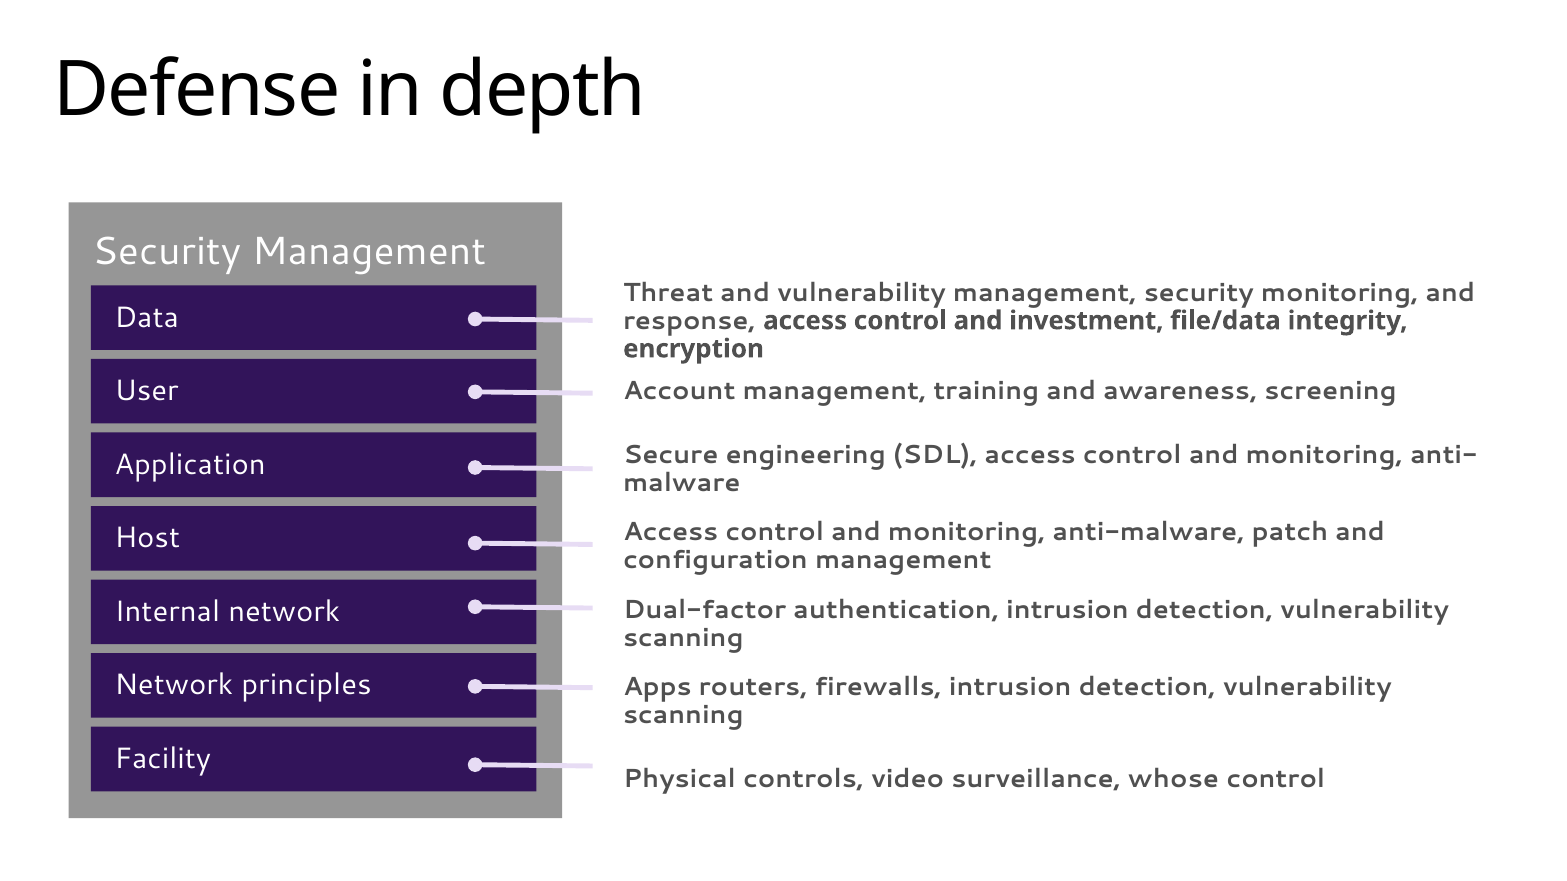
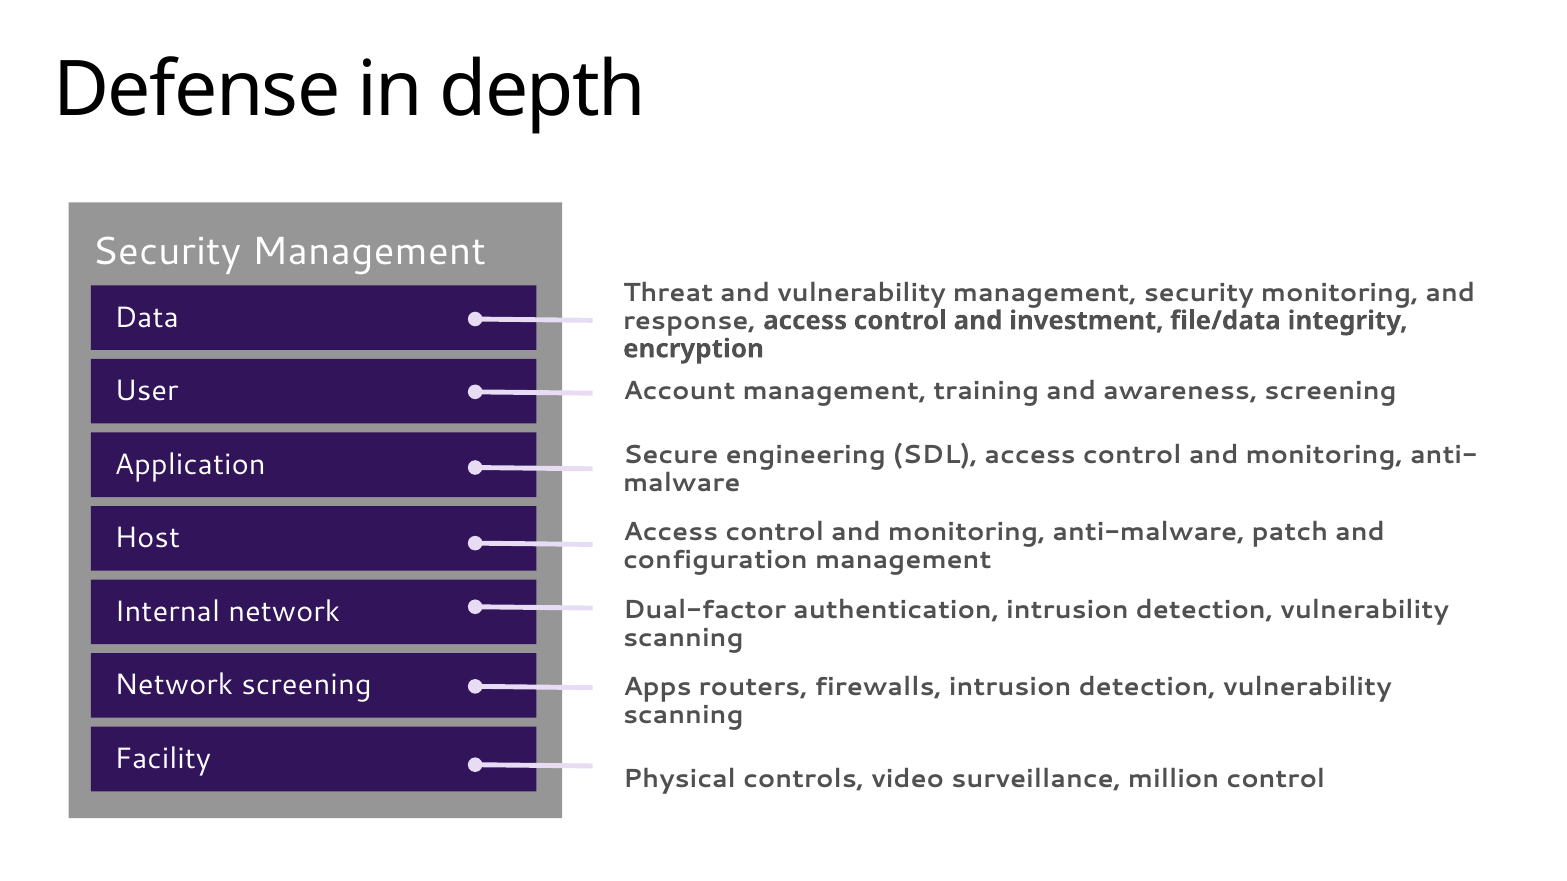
Network principles: principles -> screening
whose: whose -> million
